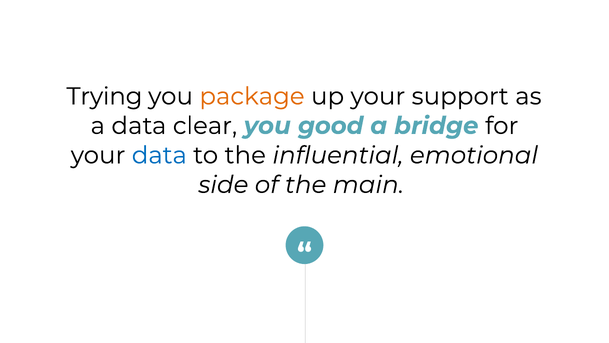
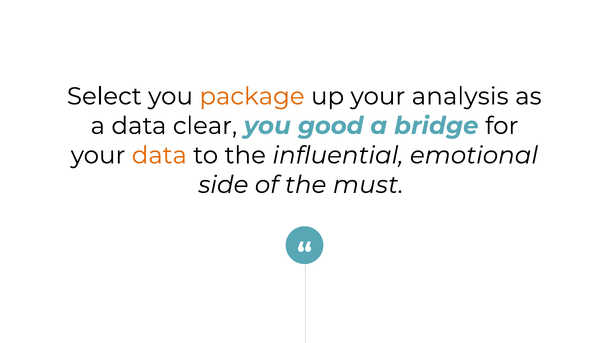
Trying: Trying -> Select
support: support -> analysis
data at (159, 155) colour: blue -> orange
main: main -> must
